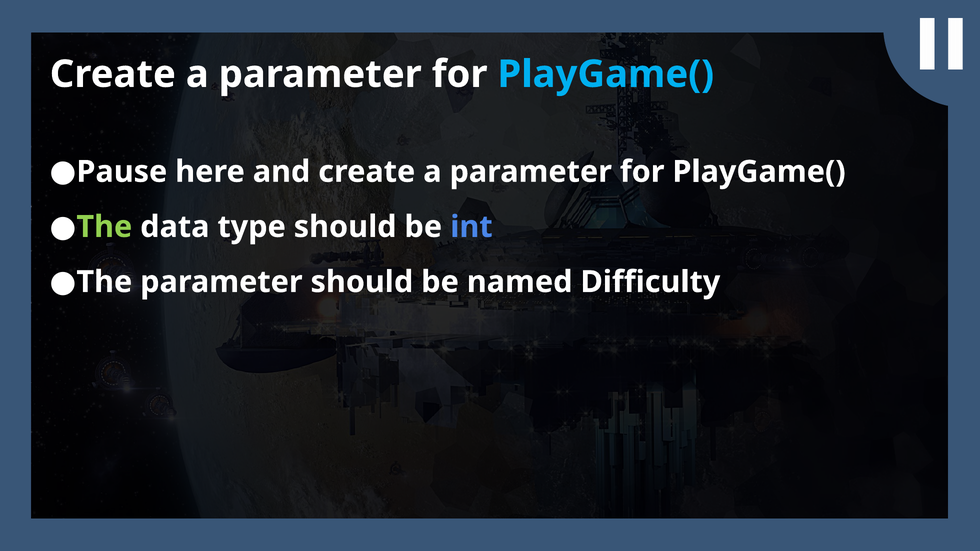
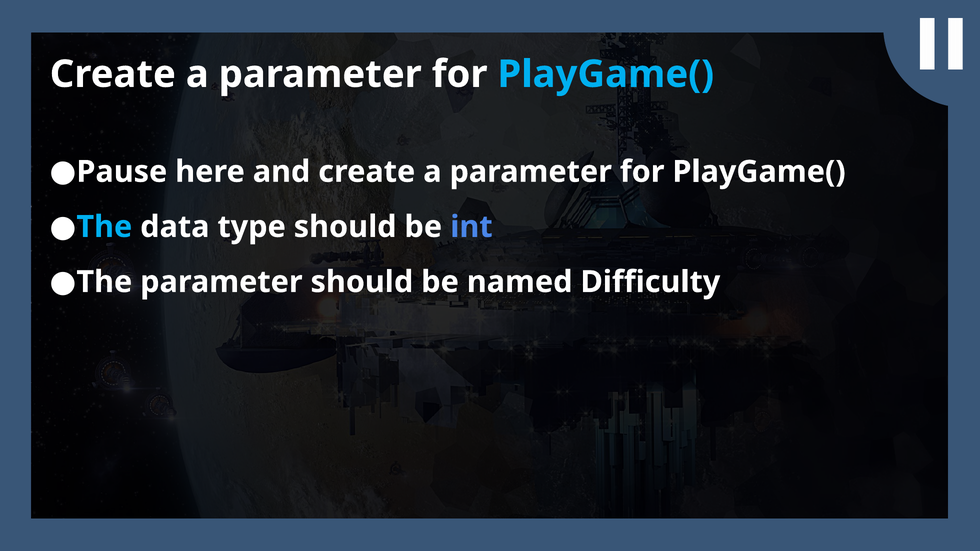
The at (104, 227) colour: light green -> light blue
